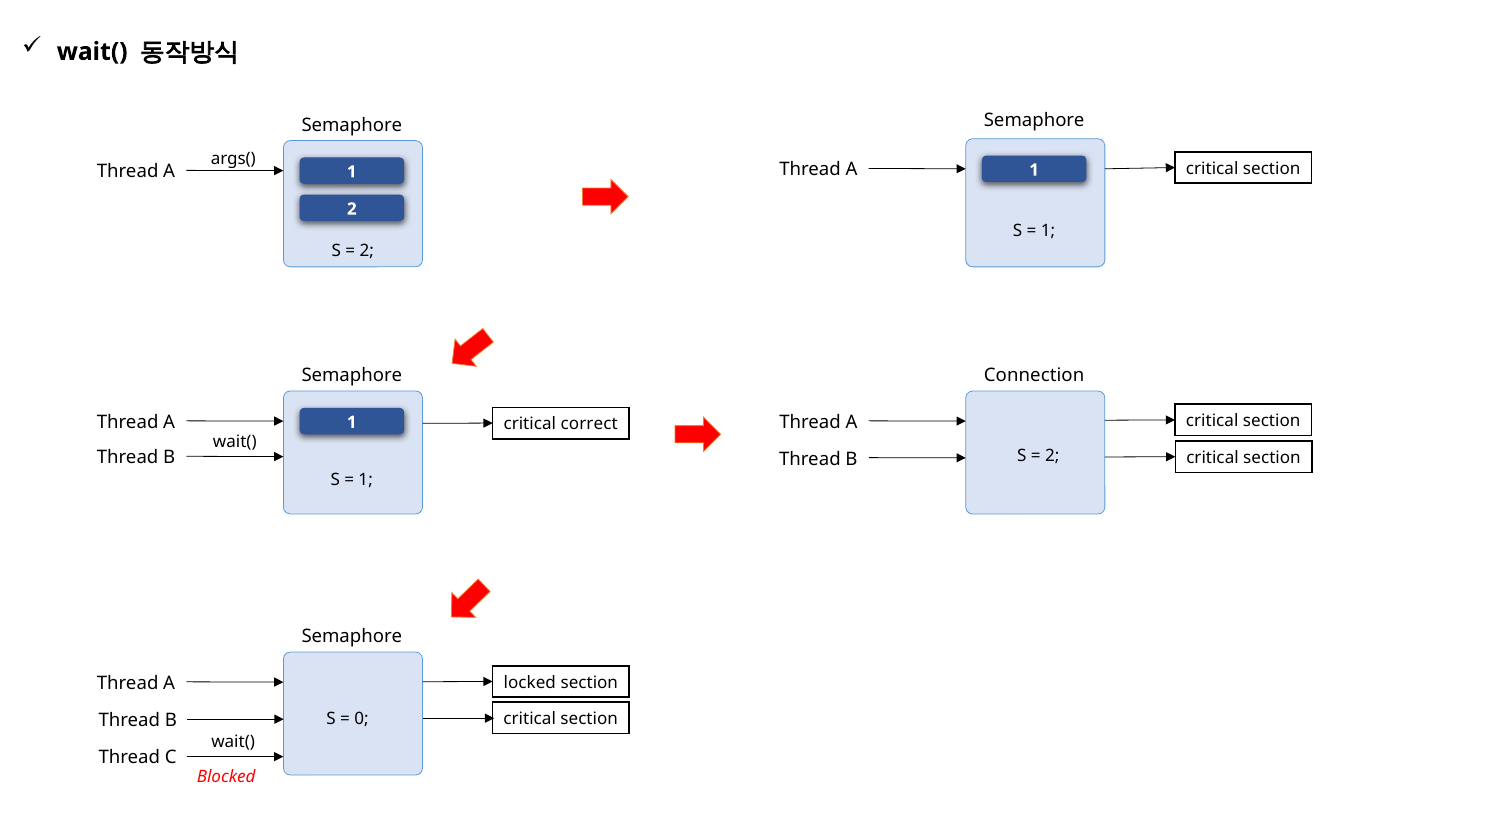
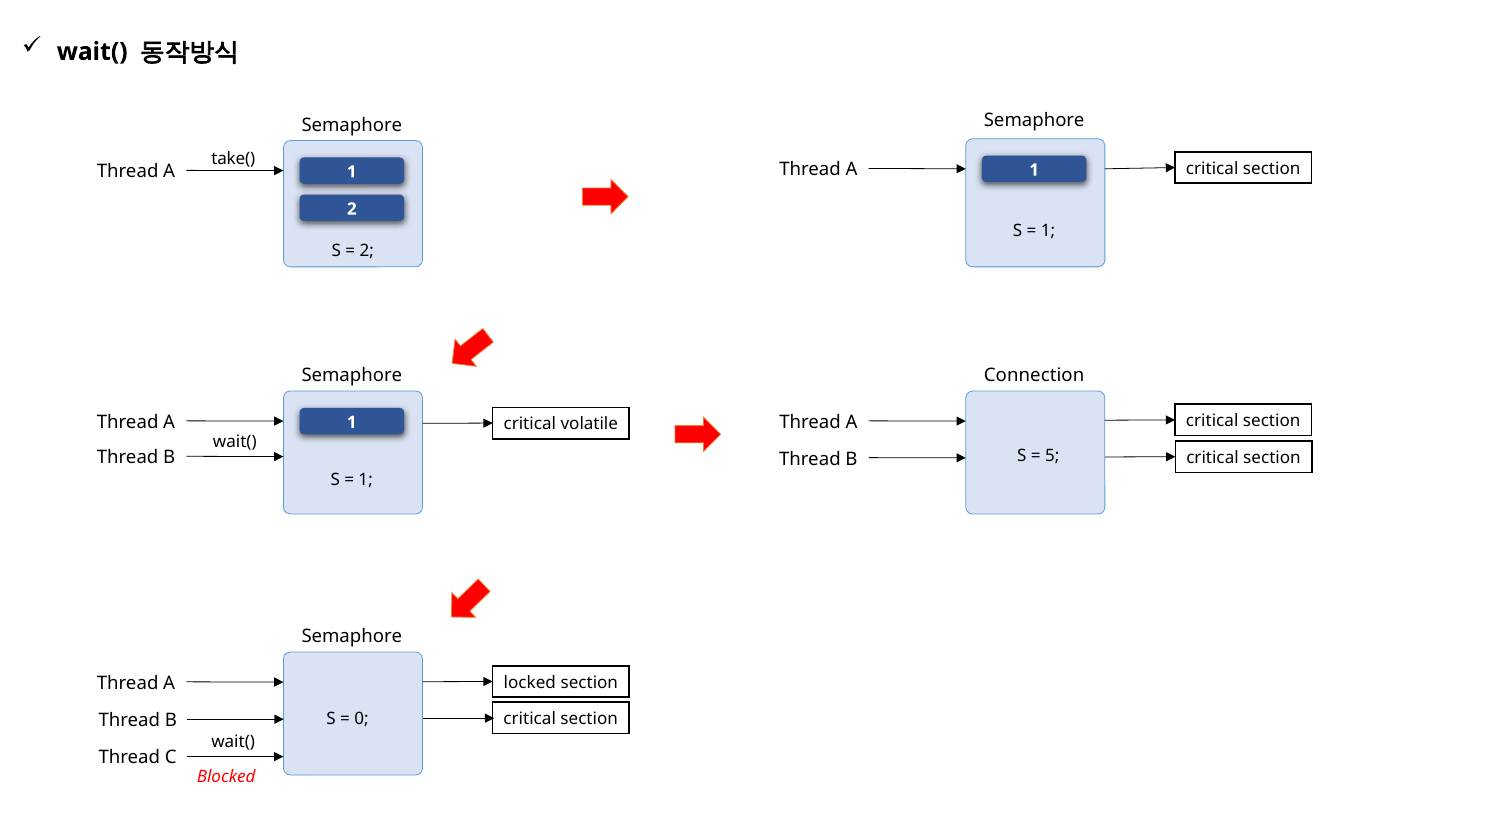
args(: args( -> take(
correct: correct -> volatile
2 at (1052, 456): 2 -> 5
